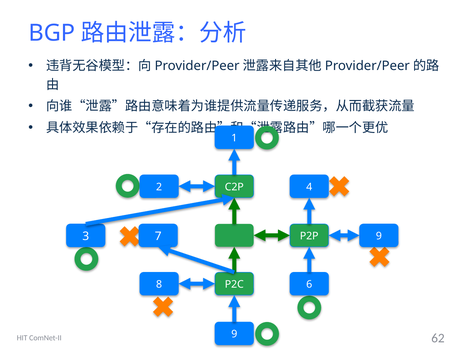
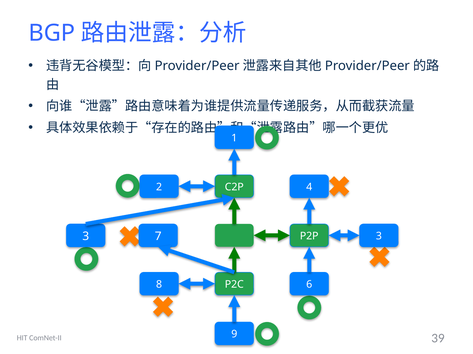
3 9: 9 -> 3
62: 62 -> 39
